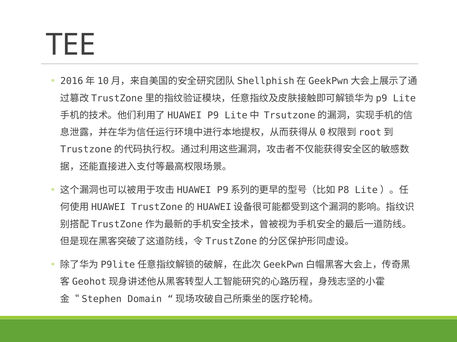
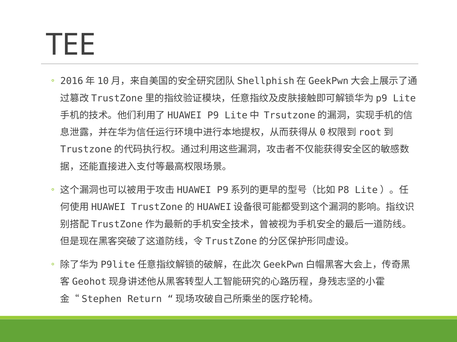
Domain: Domain -> Return
